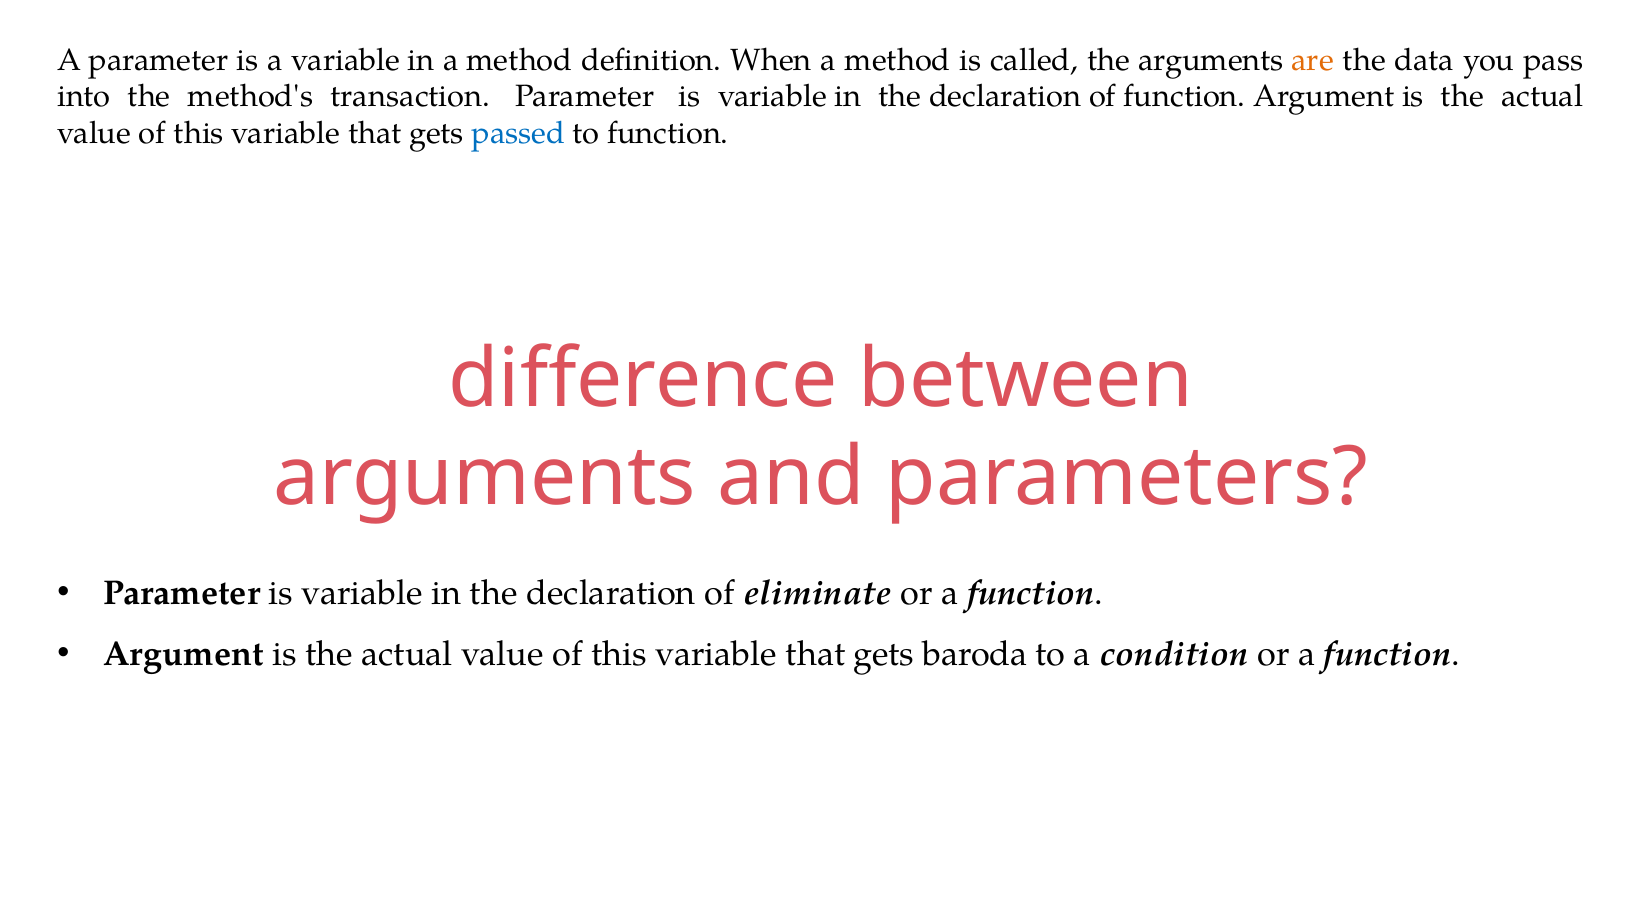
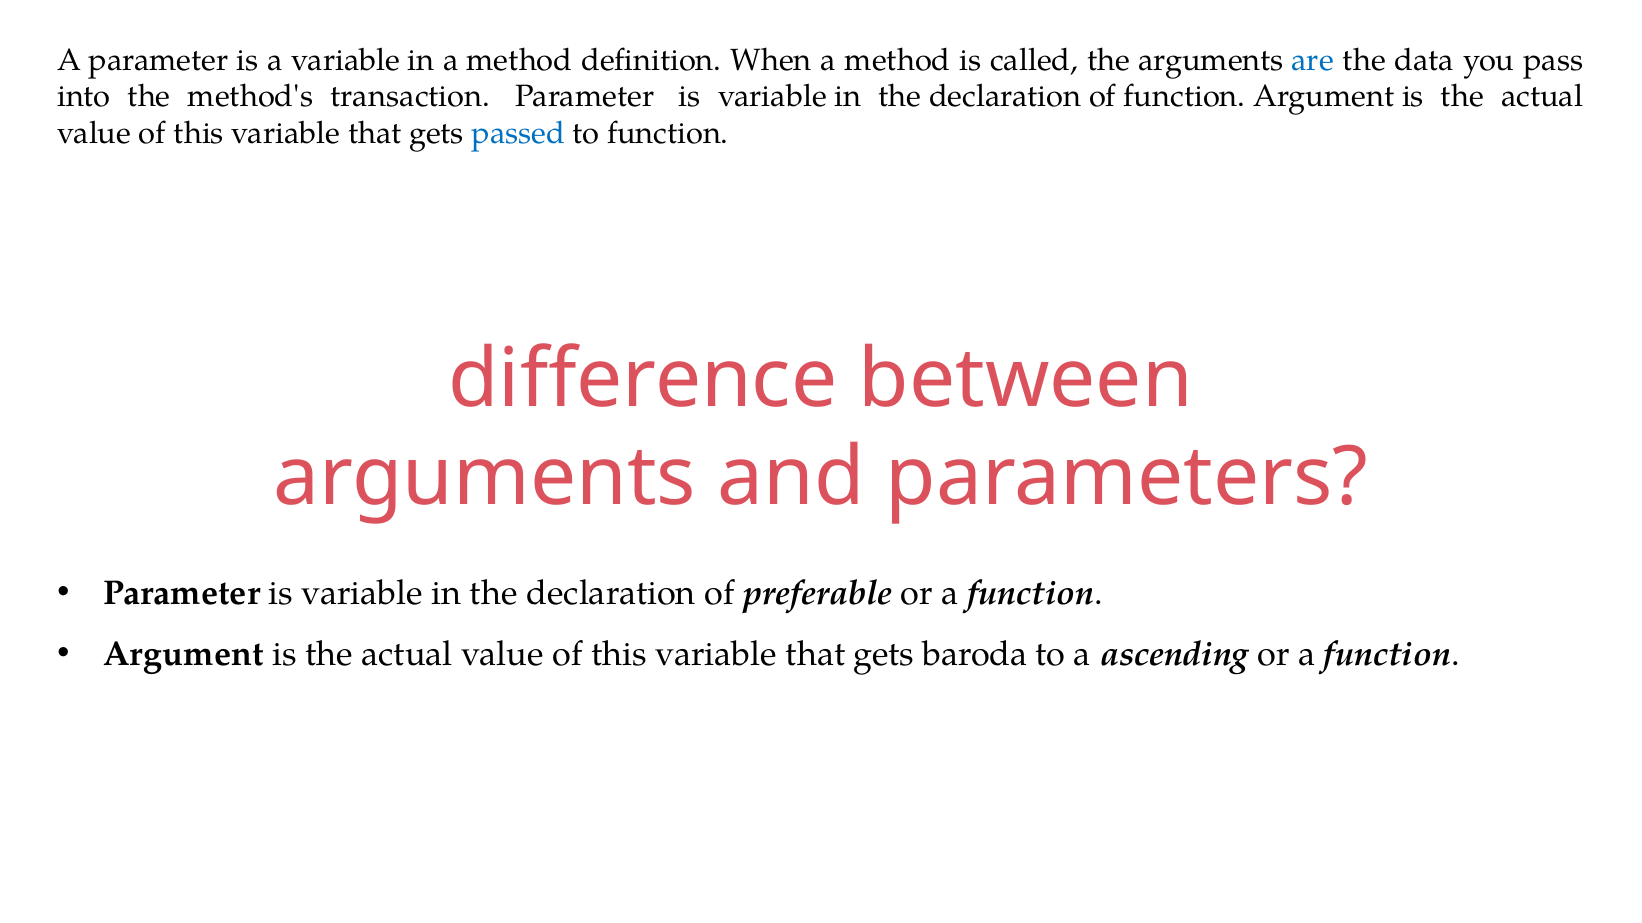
are colour: orange -> blue
eliminate: eliminate -> preferable
condition: condition -> ascending
